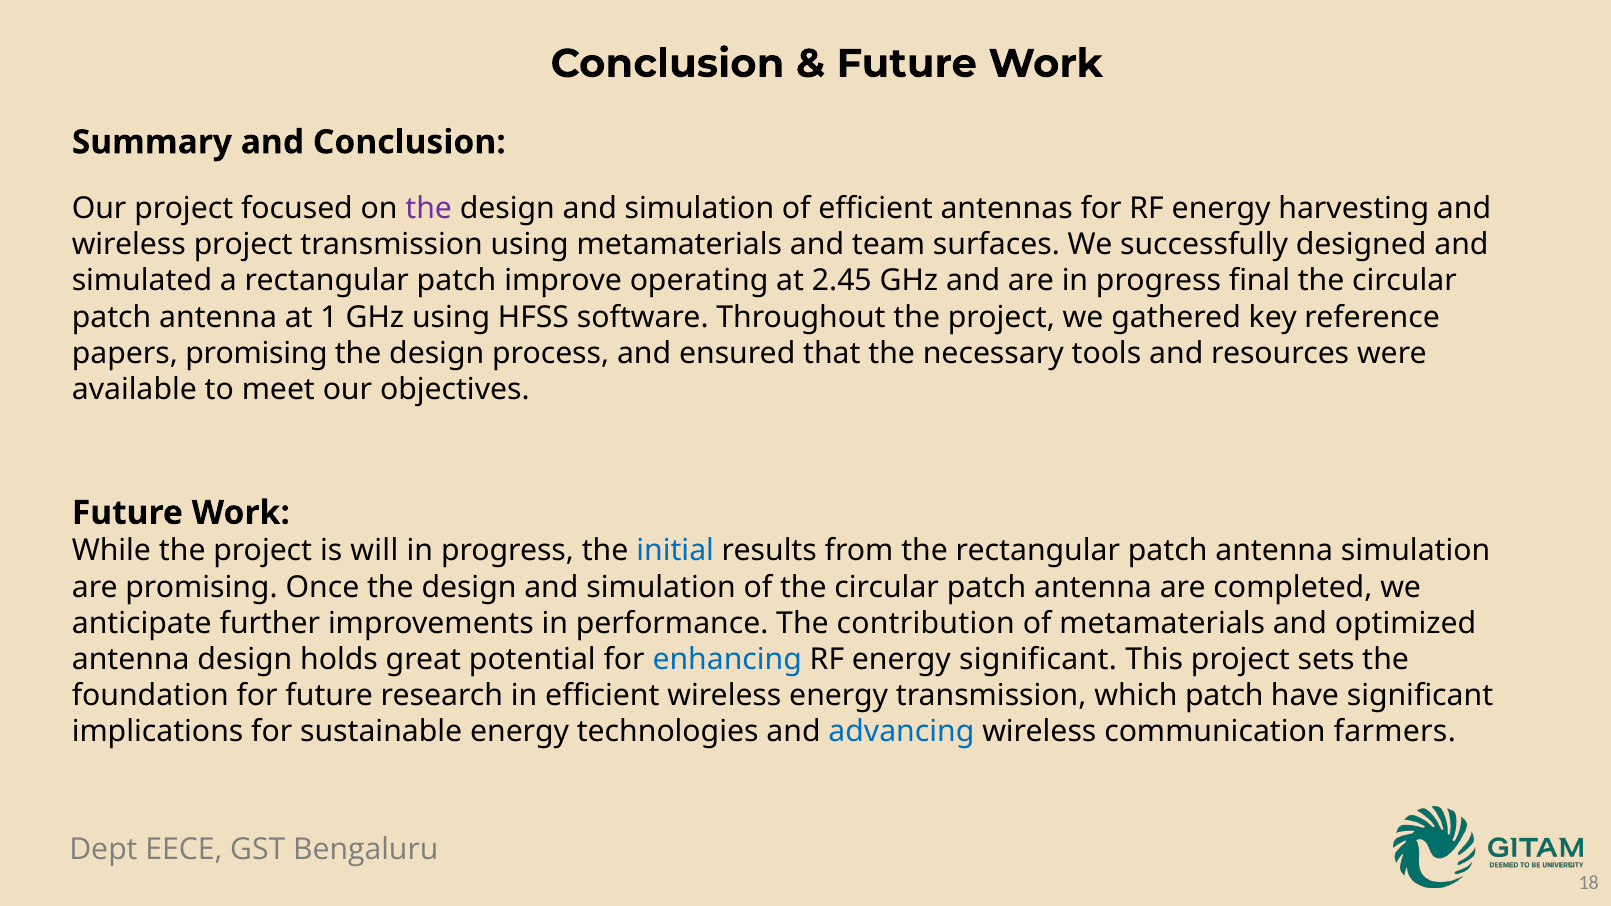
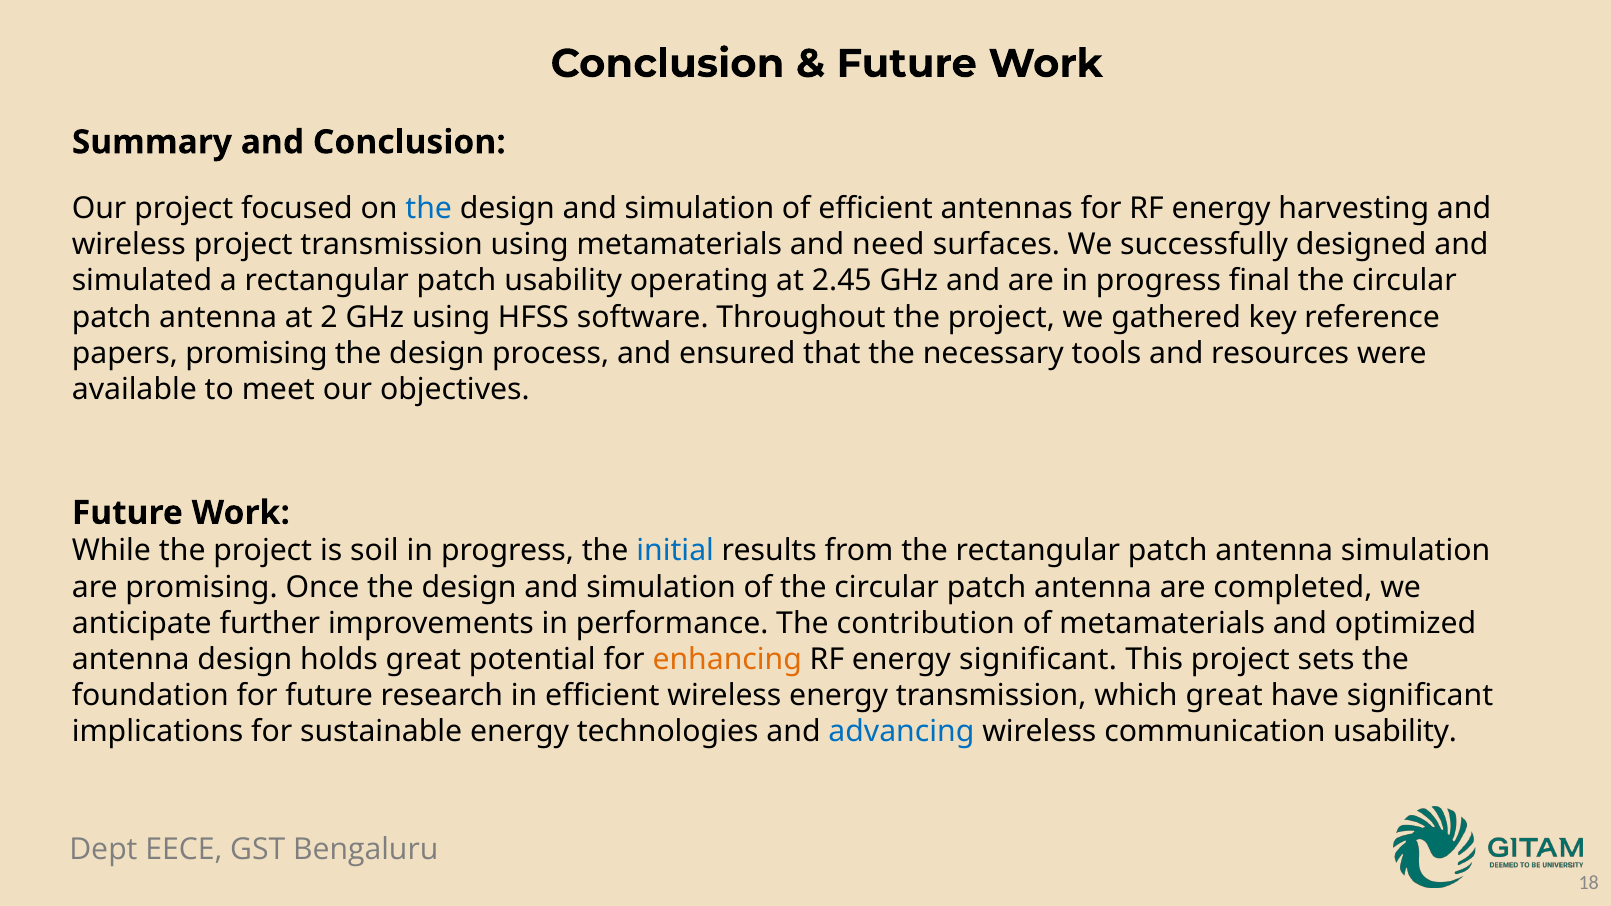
the at (429, 209) colour: purple -> blue
team: team -> need
patch improve: improve -> usability
1: 1 -> 2
will: will -> soil
enhancing colour: blue -> orange
which patch: patch -> great
communication farmers: farmers -> usability
